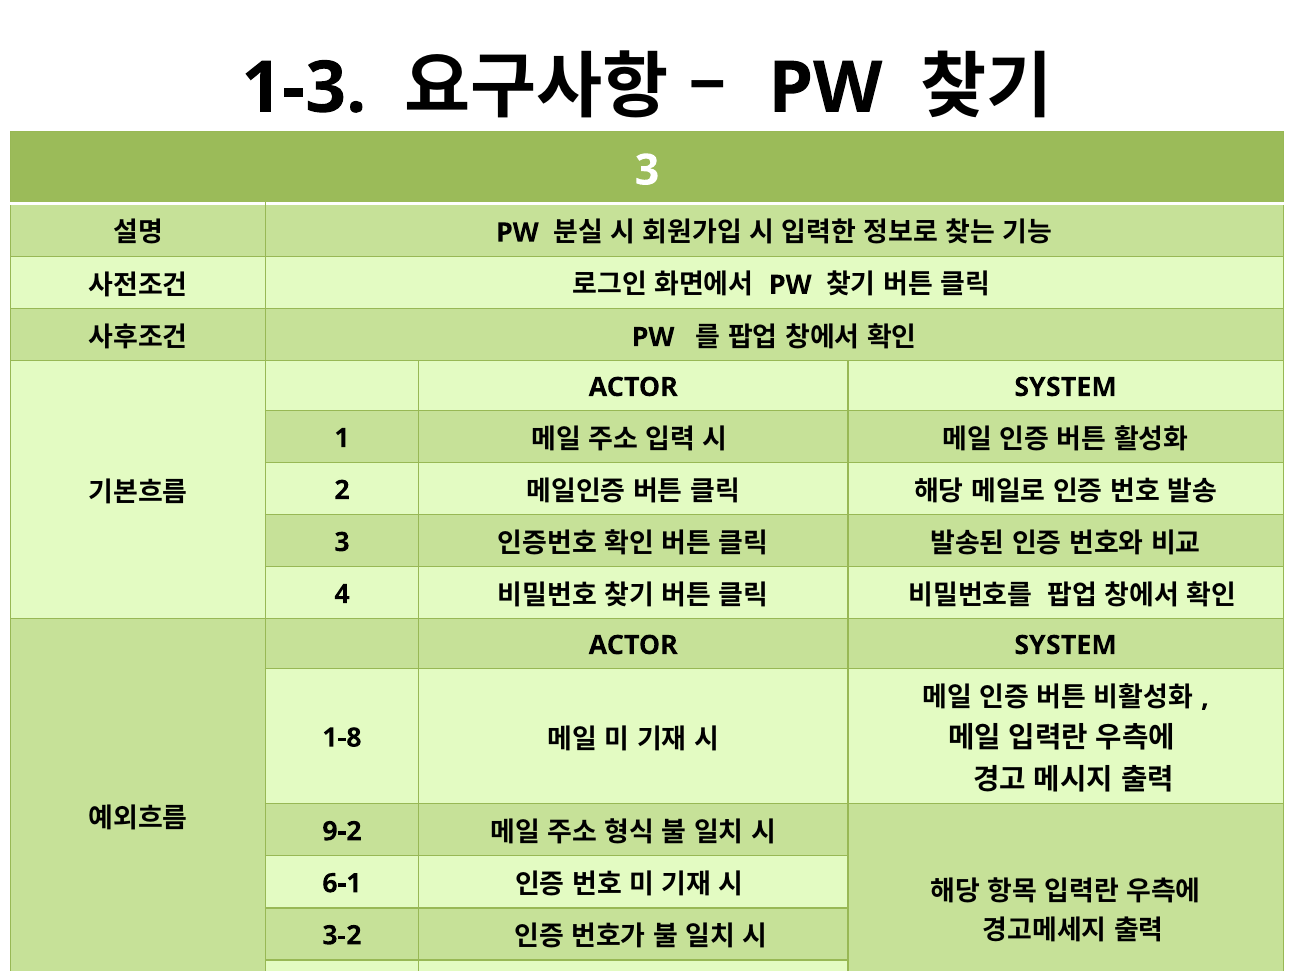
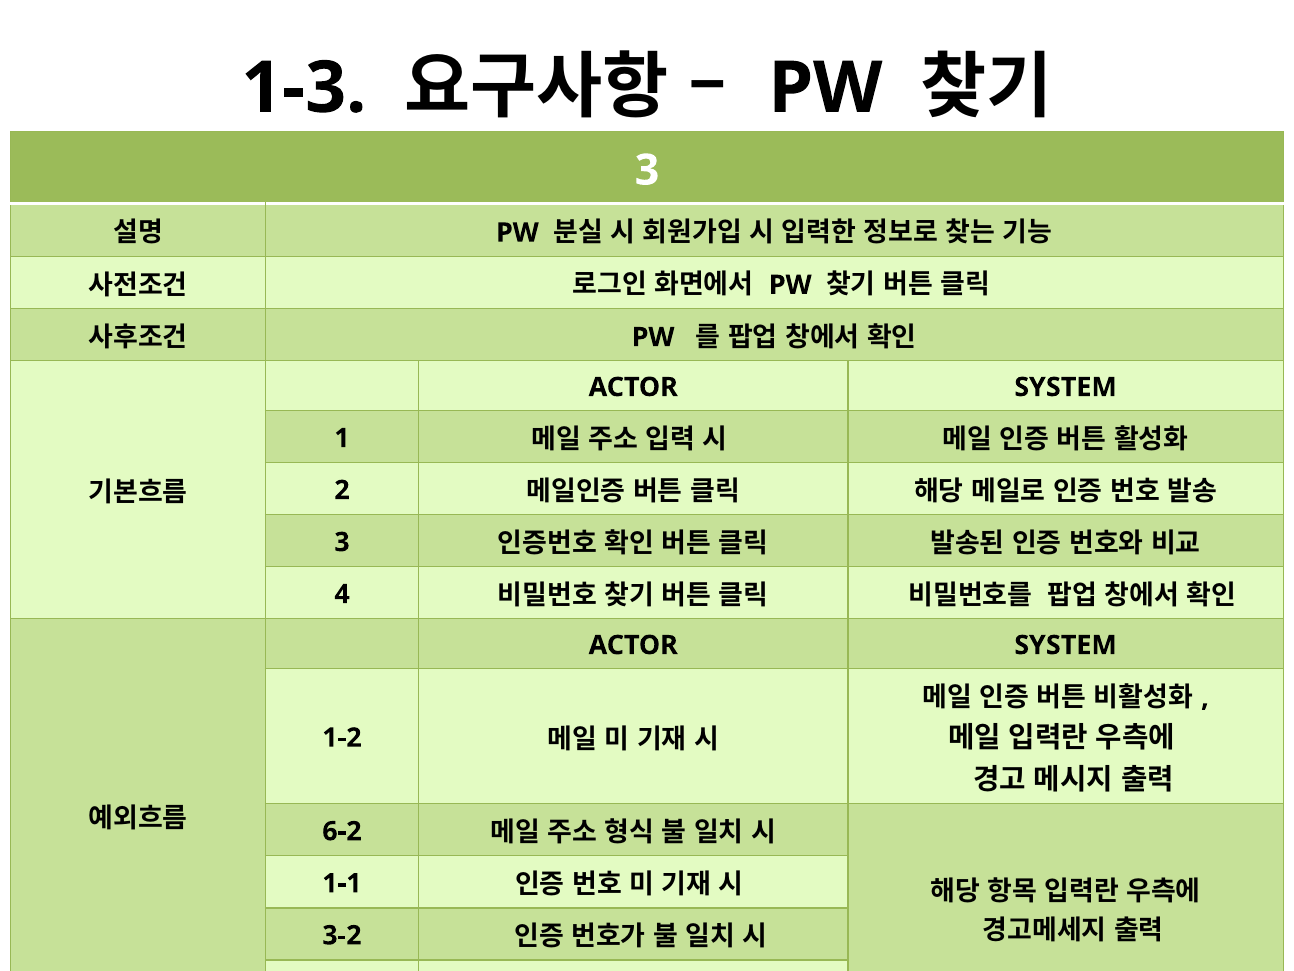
1-8: 1-8 -> 1-2
9-2: 9-2 -> 6-2
6-1: 6-1 -> 1-1
